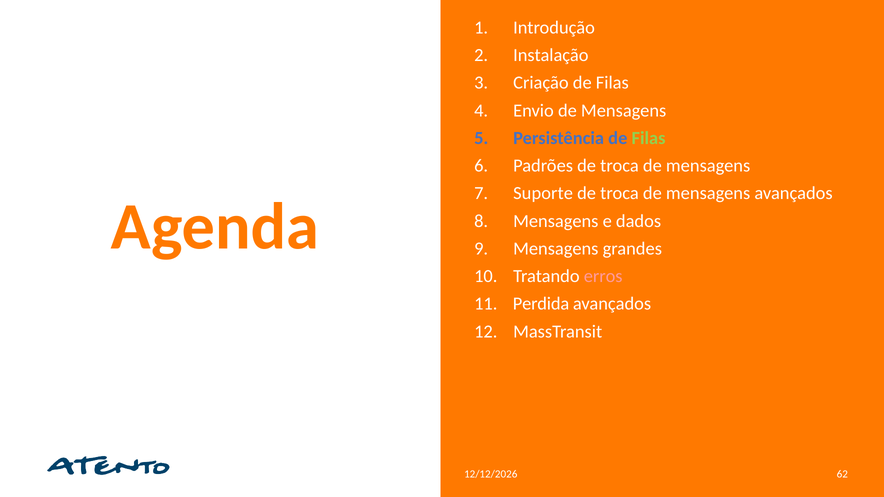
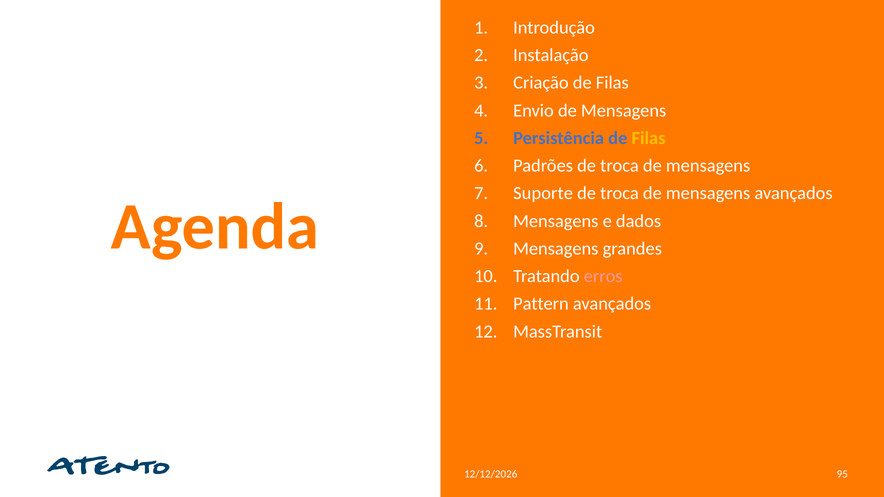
Filas at (649, 138) colour: light green -> yellow
Perdida: Perdida -> Pattern
62: 62 -> 95
